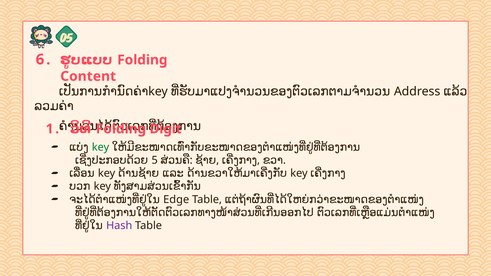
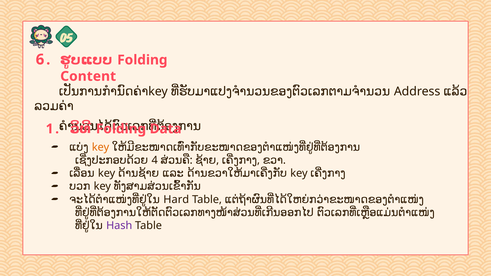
Digit: Digit -> Data
key at (101, 147) colour: green -> orange
5: 5 -> 4
Edge: Edge -> Hard
